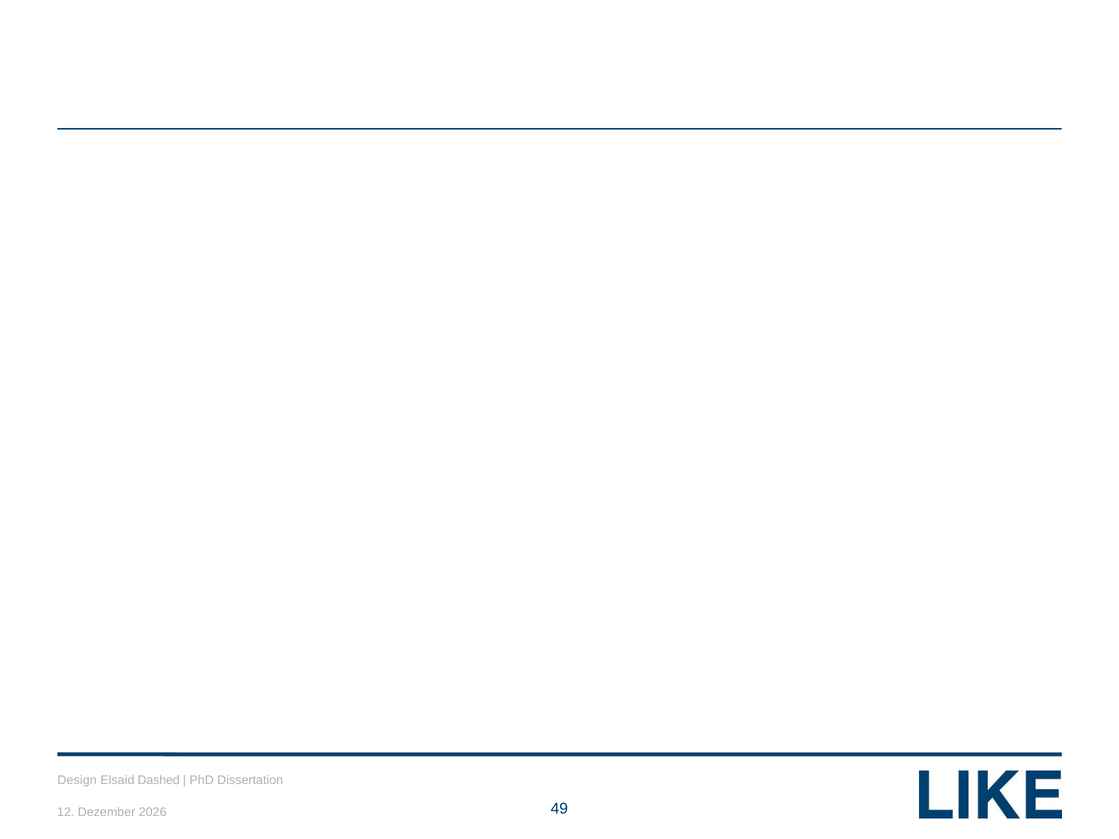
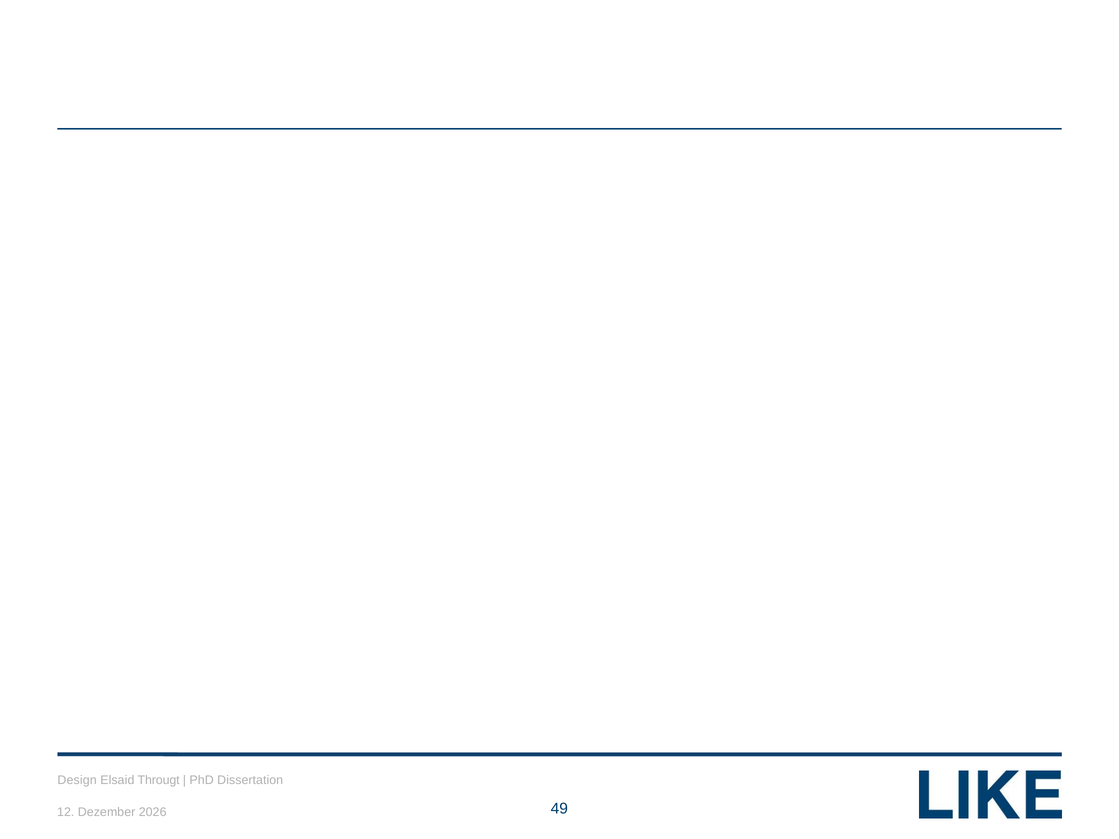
Dashed: Dashed -> Througt
